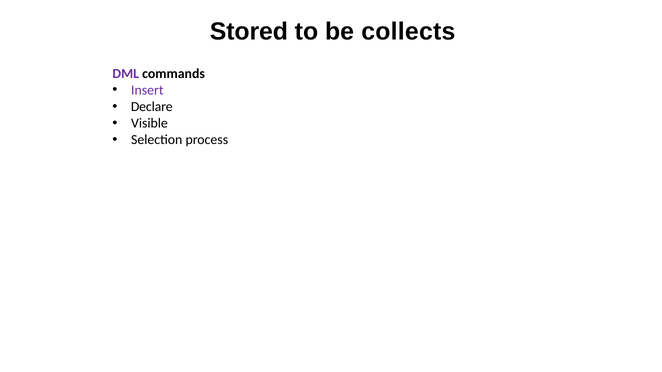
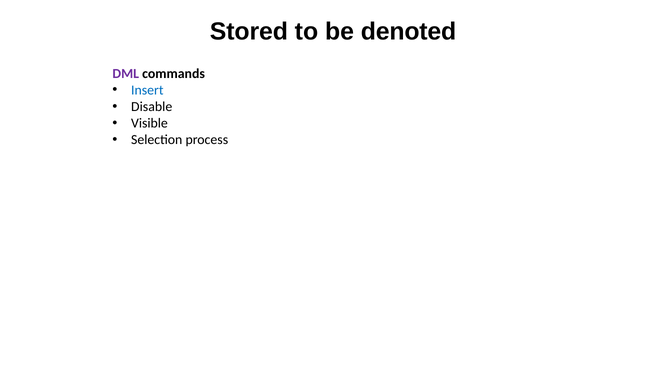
collects: collects -> denoted
Insert colour: purple -> blue
Declare: Declare -> Disable
